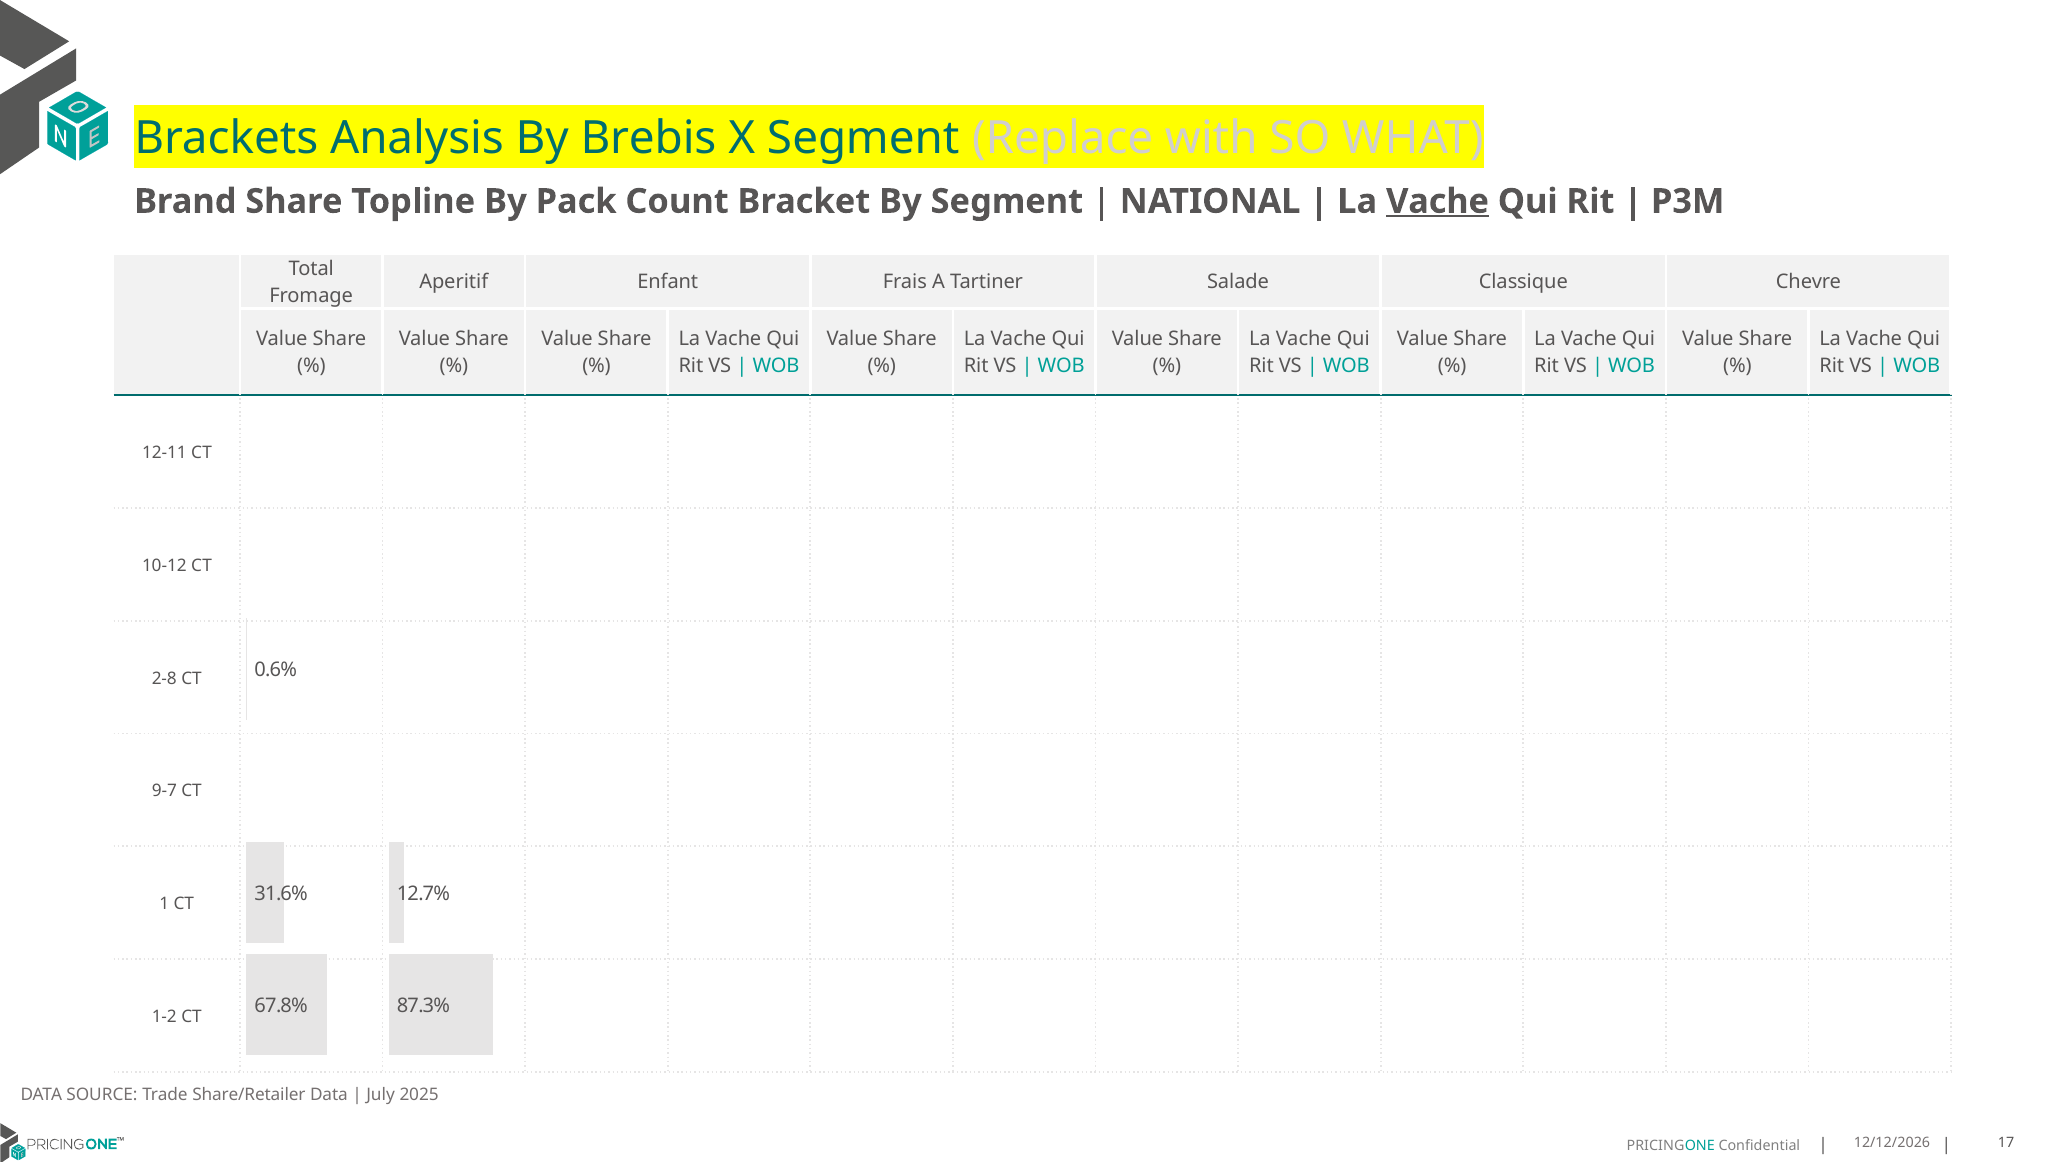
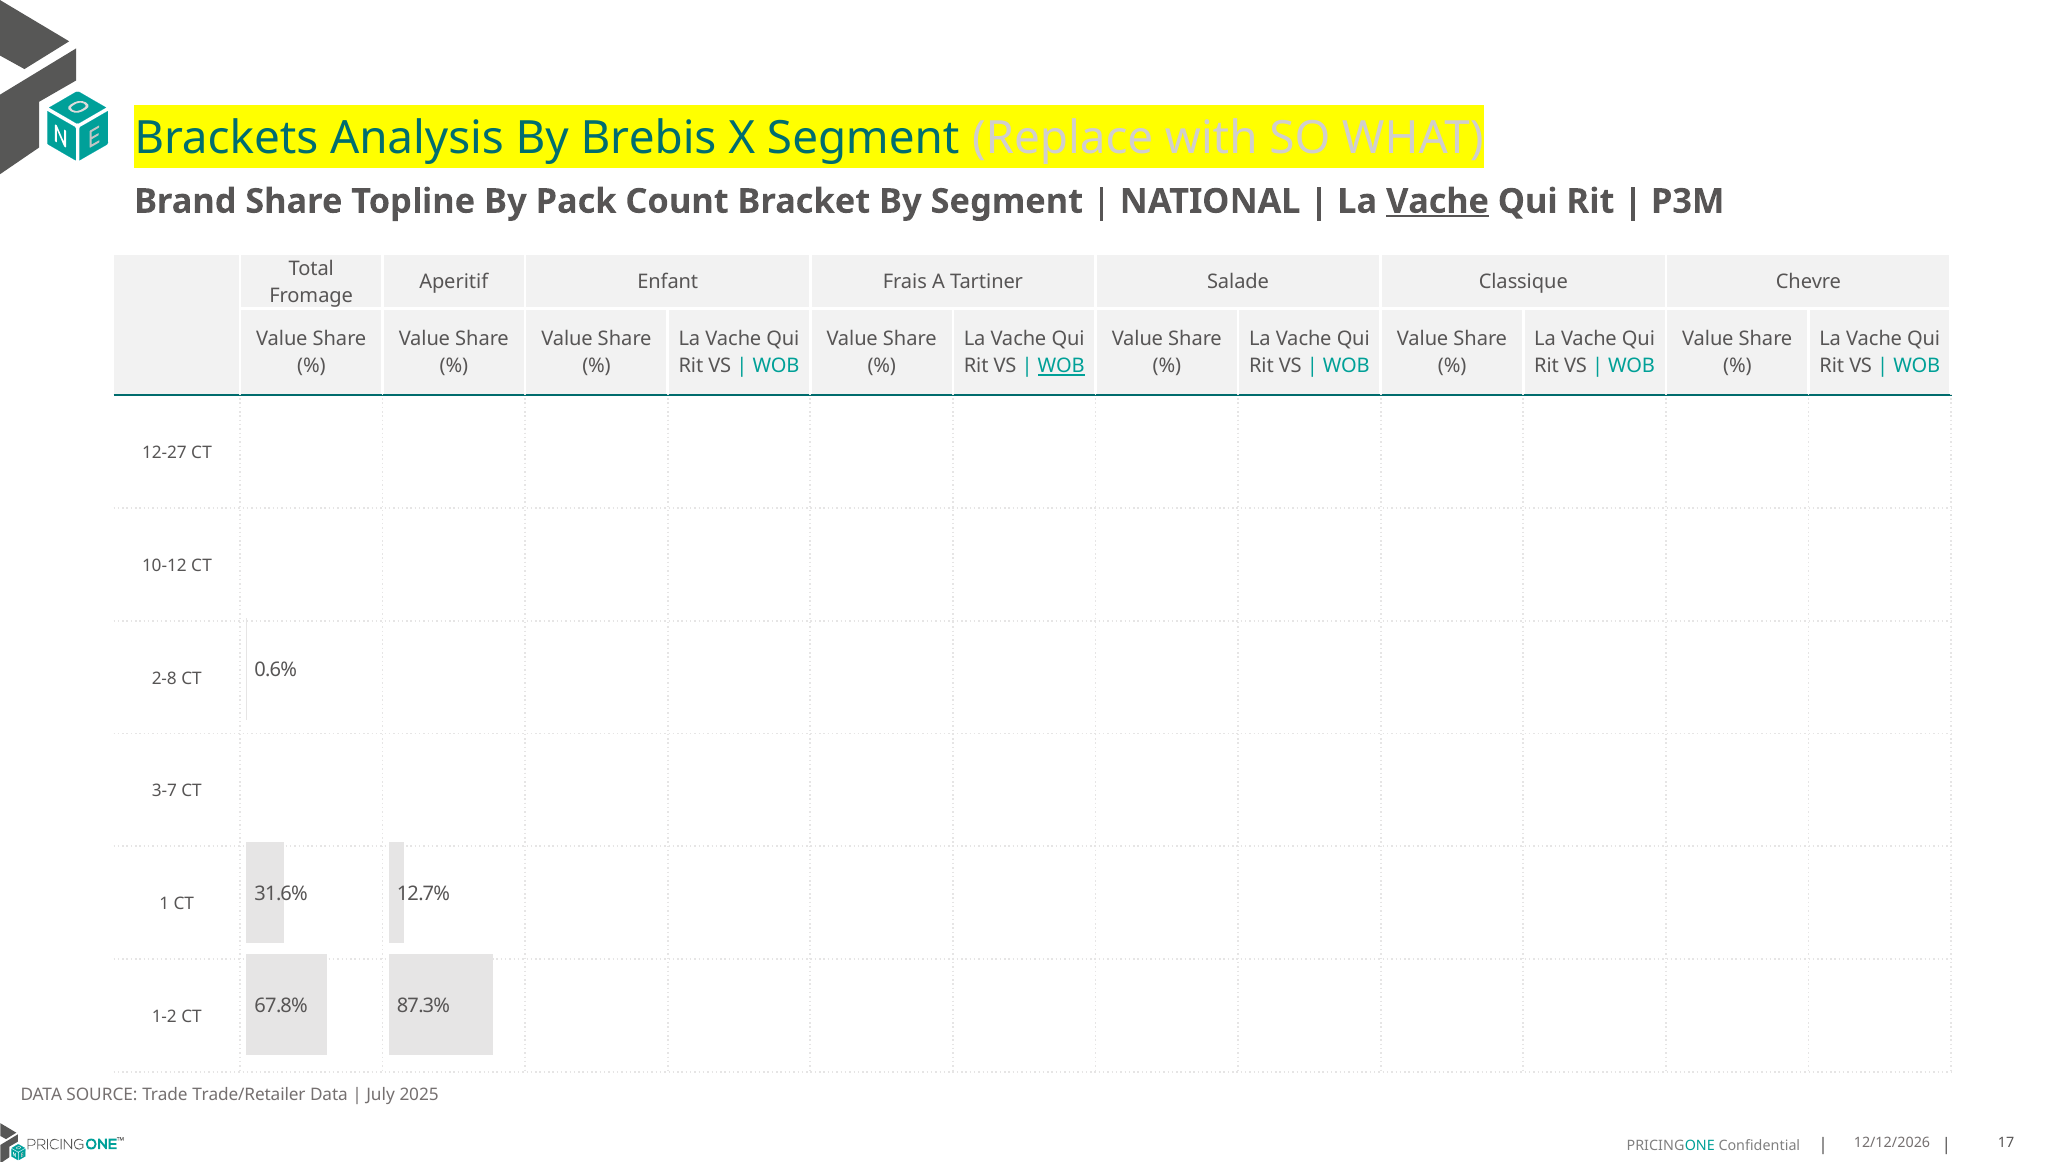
WOB at (1061, 366) underline: none -> present
12-11: 12-11 -> 12-27
9-7: 9-7 -> 3-7
Share/Retailer: Share/Retailer -> Trade/Retailer
